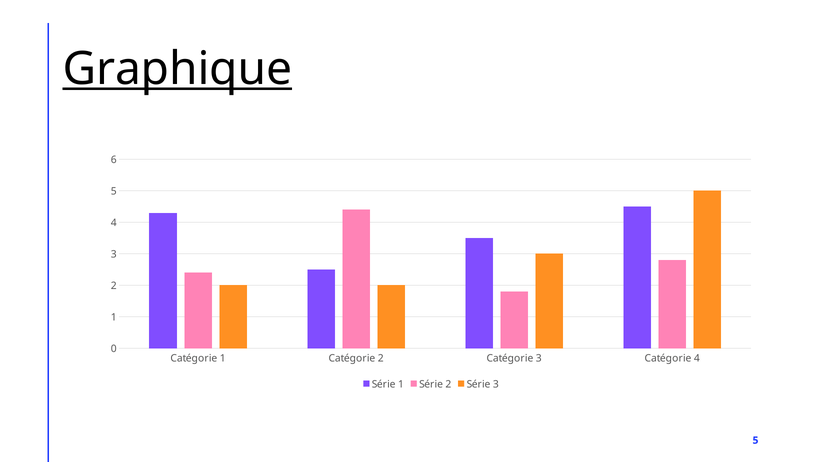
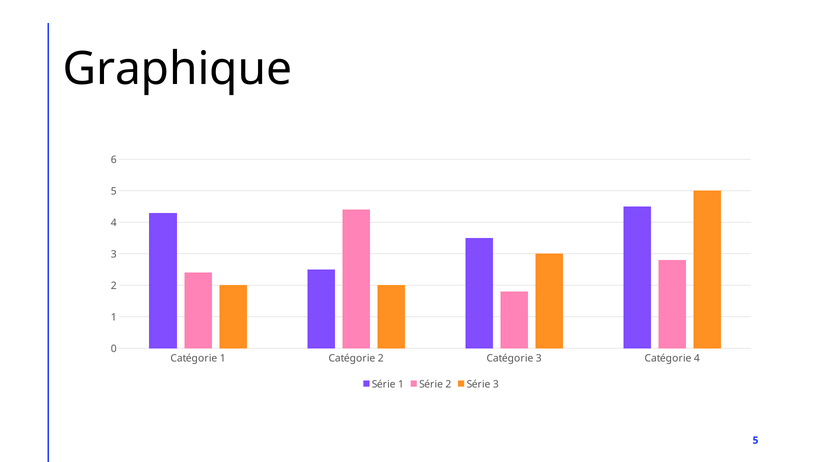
Graphique underline: present -> none
